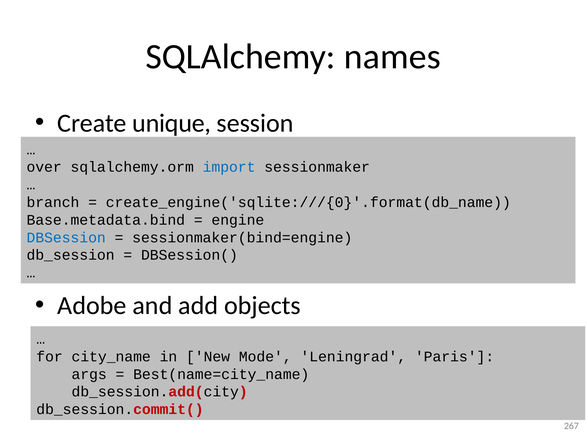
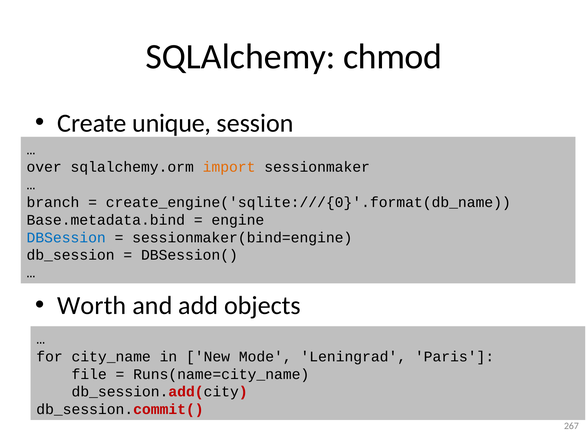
names: names -> chmod
import colour: blue -> orange
Adobe: Adobe -> Worth
args: args -> file
Best(name=city_name: Best(name=city_name -> Runs(name=city_name
